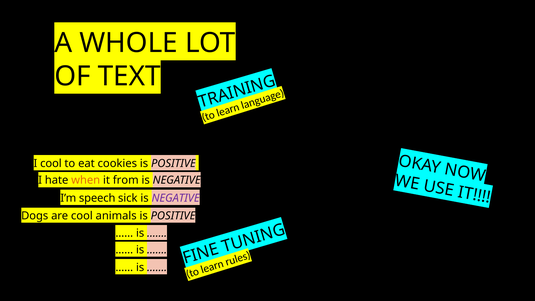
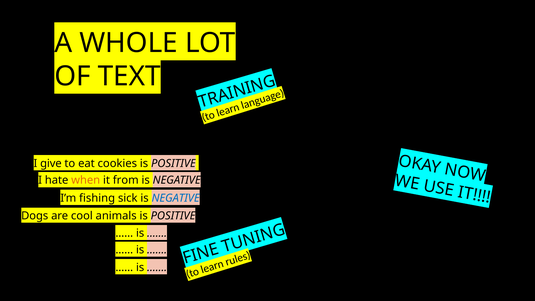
I cool: cool -> give
speech: speech -> fishing
NEGATIVE at (176, 198) colour: purple -> blue
